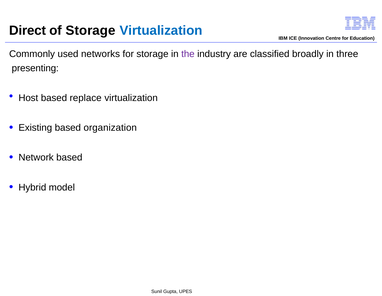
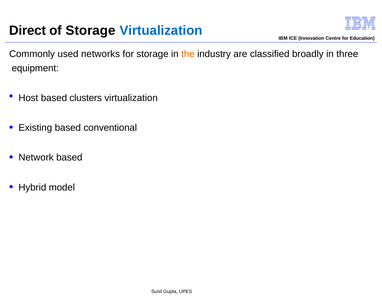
the colour: purple -> orange
presenting: presenting -> equipment
replace: replace -> clusters
organization: organization -> conventional
